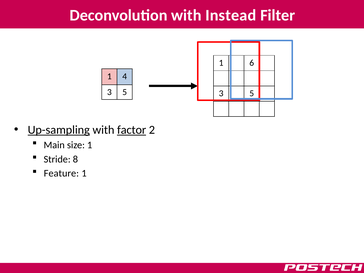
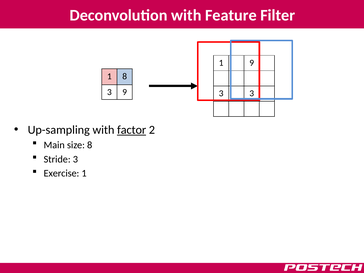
Instead: Instead -> Feature
1 6: 6 -> 9
1 4: 4 -> 8
5 at (125, 92): 5 -> 9
5 at (252, 93): 5 -> 3
Up-sampling underline: present -> none
size 1: 1 -> 8
Stride 8: 8 -> 3
Feature: Feature -> Exercise
